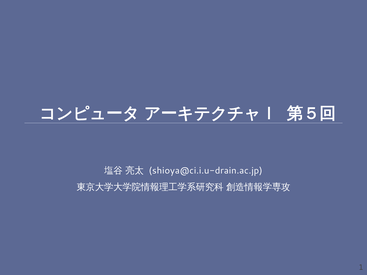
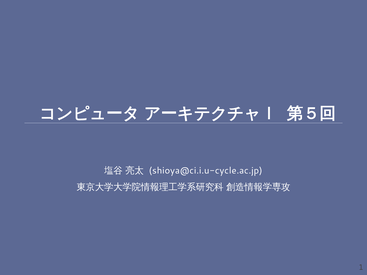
shioya@ci.i.u-drain.ac.jp: shioya@ci.i.u-drain.ac.jp -> shioya@ci.i.u-cycle.ac.jp
